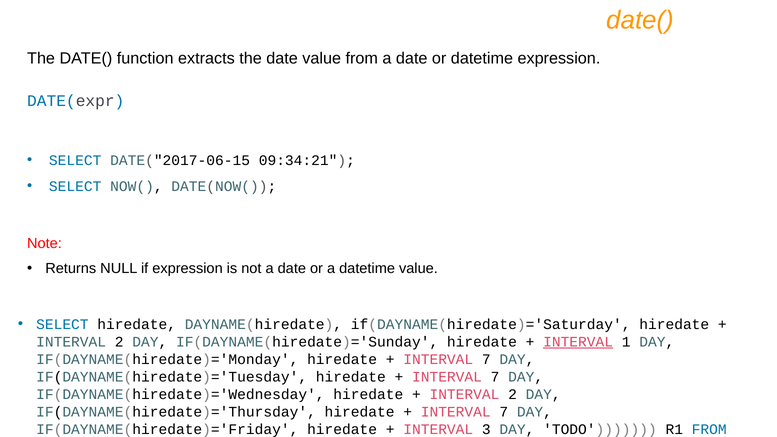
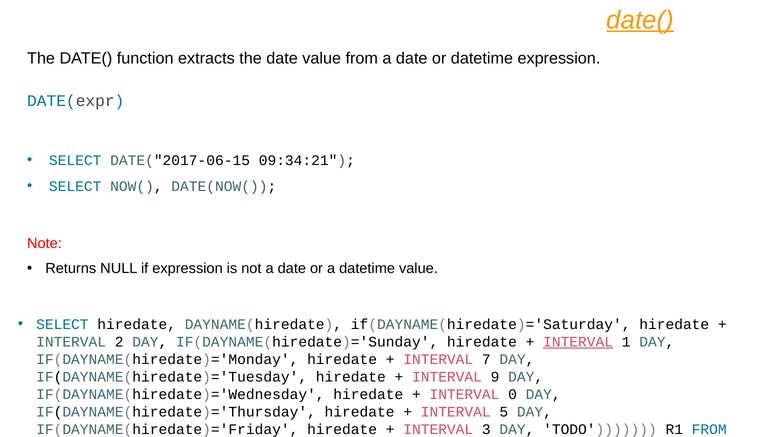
date( at (640, 20) underline: none -> present
7 at (495, 377): 7 -> 9
2 at (513, 394): 2 -> 0
7 at (504, 412): 7 -> 5
